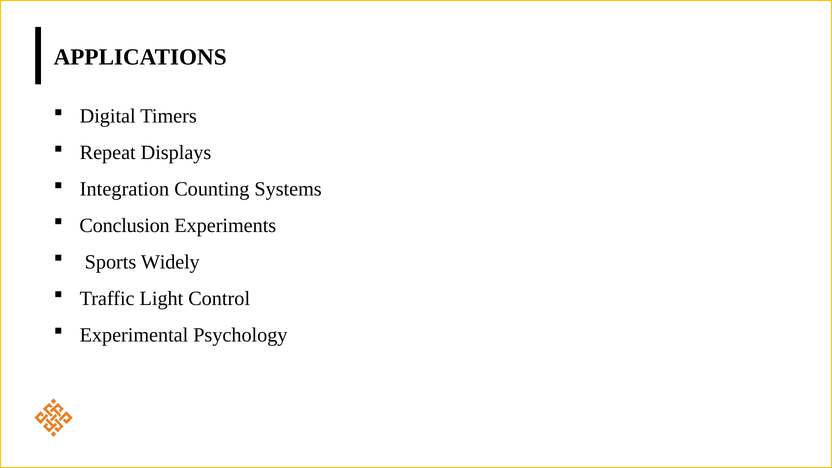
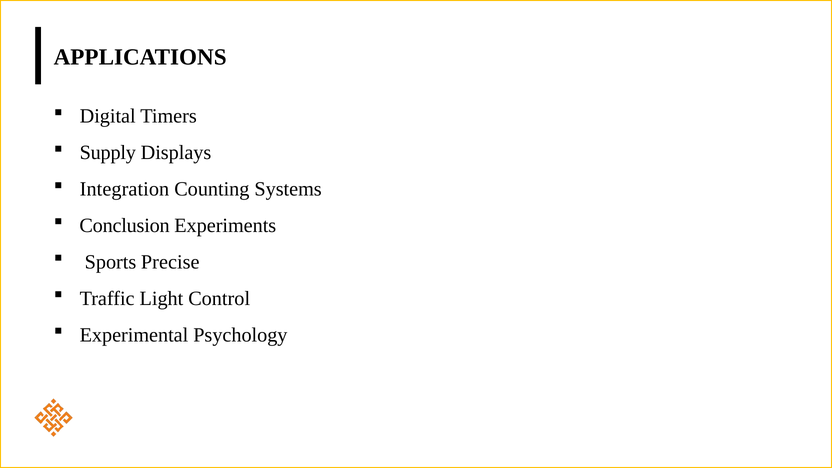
Repeat: Repeat -> Supply
Widely: Widely -> Precise
